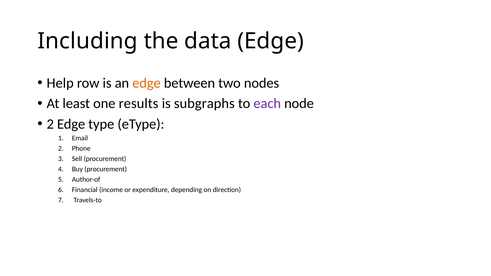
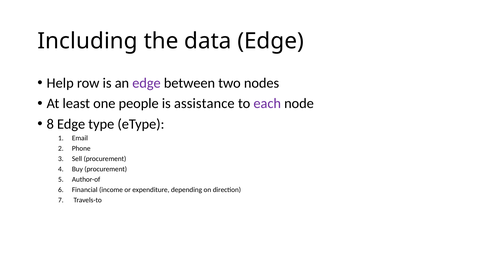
edge at (147, 83) colour: orange -> purple
results: results -> people
subgraphs: subgraphs -> assistance
2 at (50, 124): 2 -> 8
